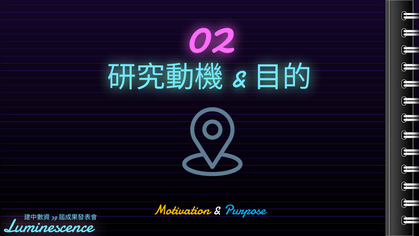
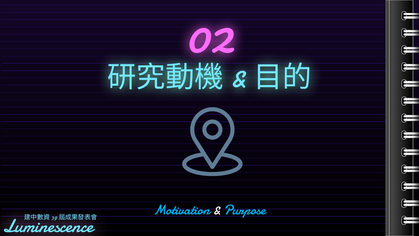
Motivation colour: yellow -> light blue
